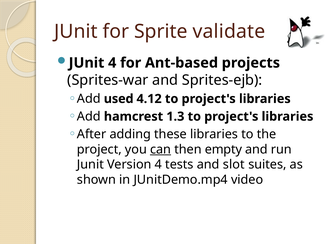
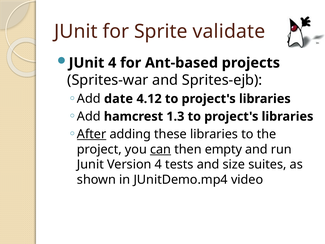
used: used -> date
After underline: none -> present
slot: slot -> size
